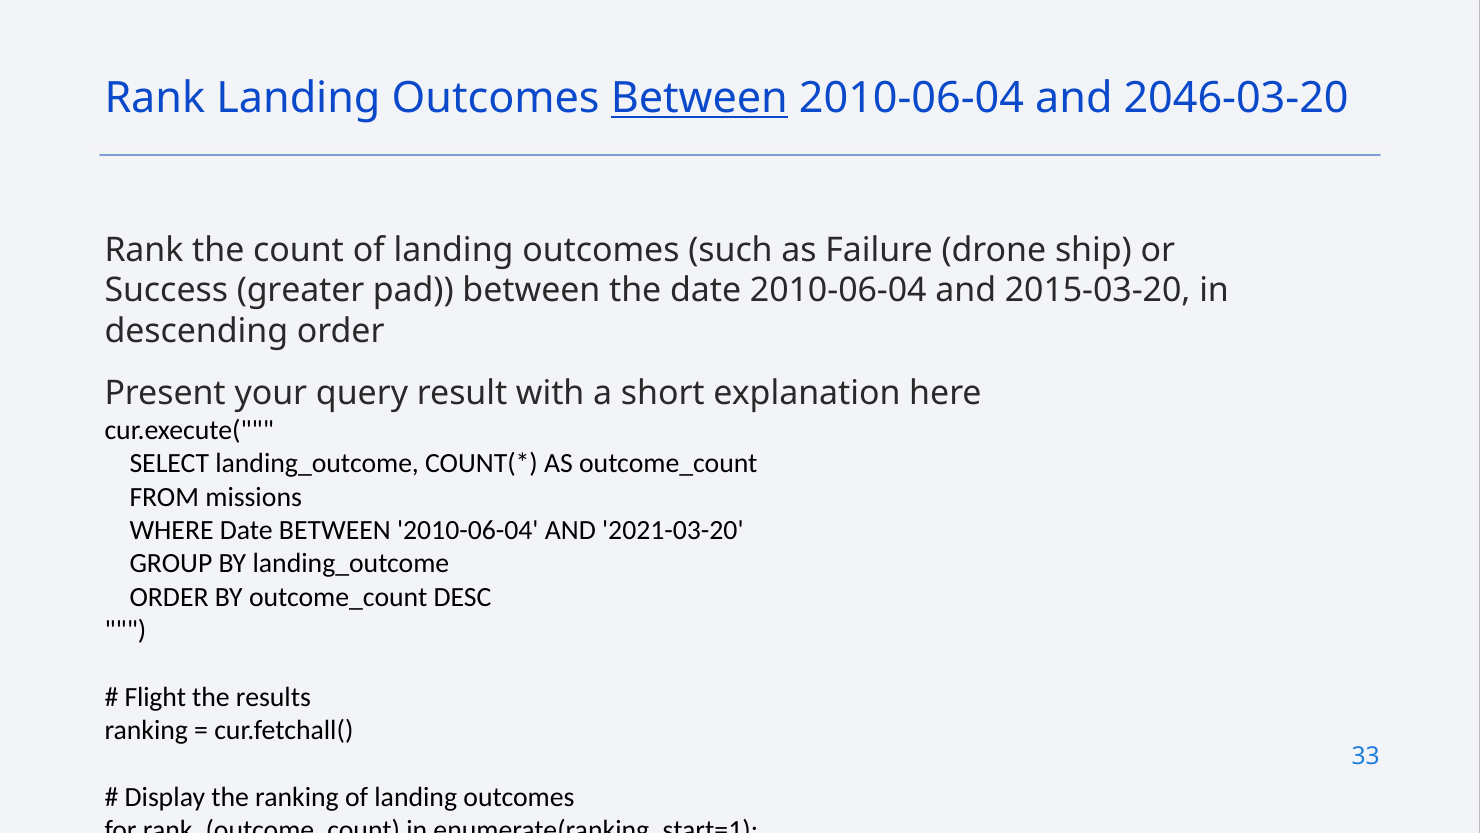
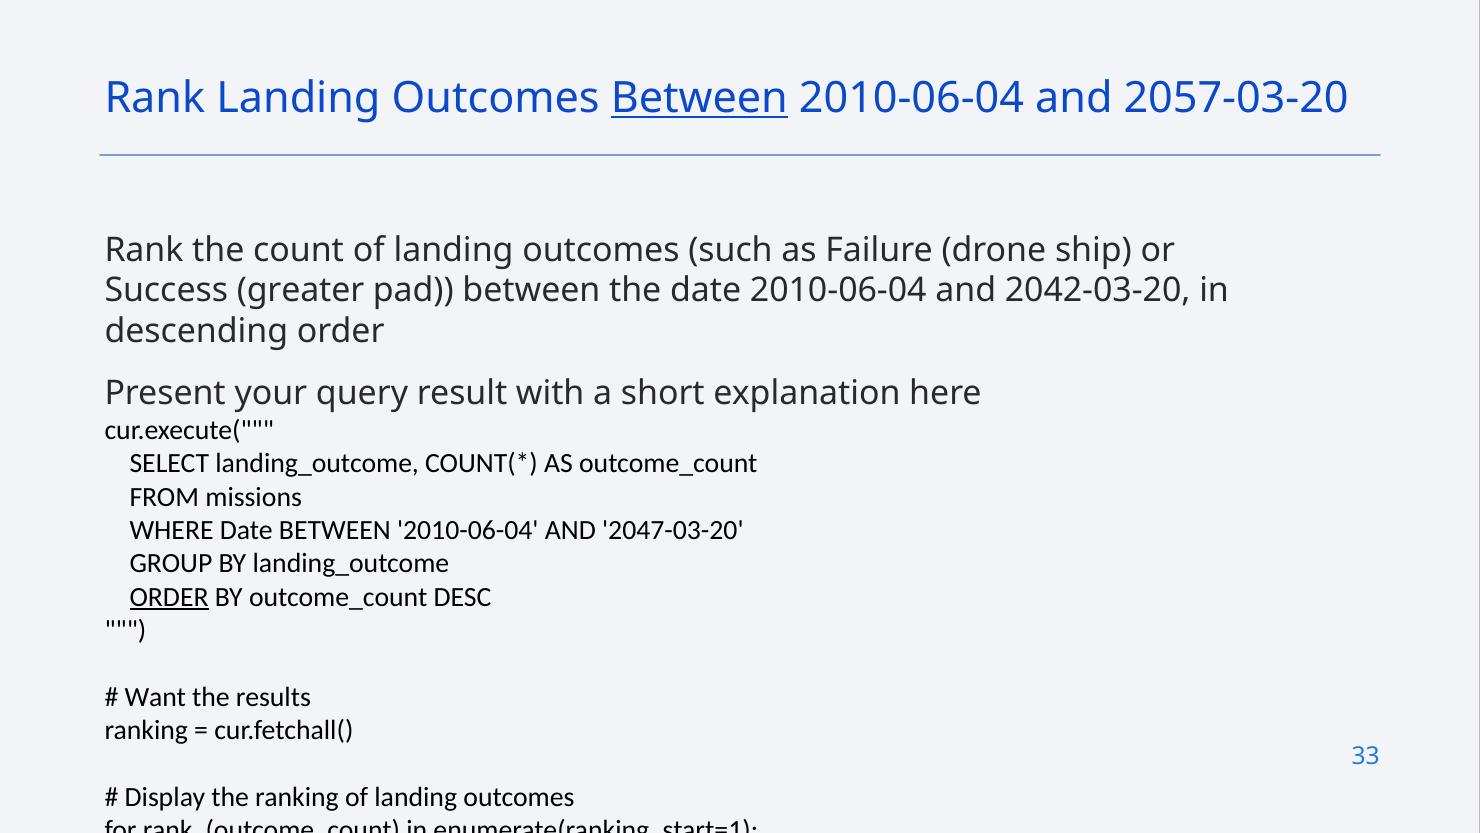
2046-03-20: 2046-03-20 -> 2057-03-20
2015-03-20: 2015-03-20 -> 2042-03-20
2021-03-20: 2021-03-20 -> 2047-03-20
ORDER at (169, 597) underline: none -> present
Flight: Flight -> Want
